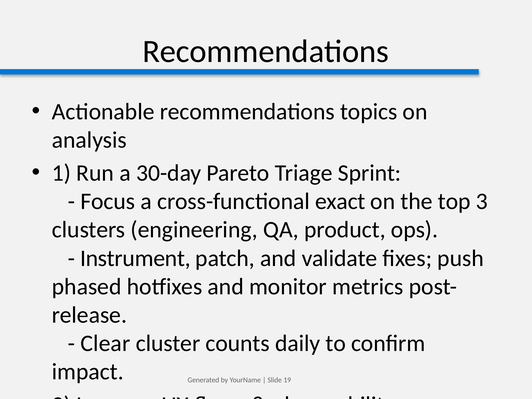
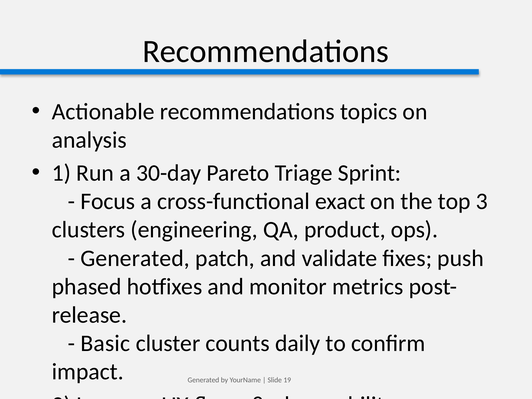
Instrument at (135, 258): Instrument -> Generated
Clear at (105, 343): Clear -> Basic
